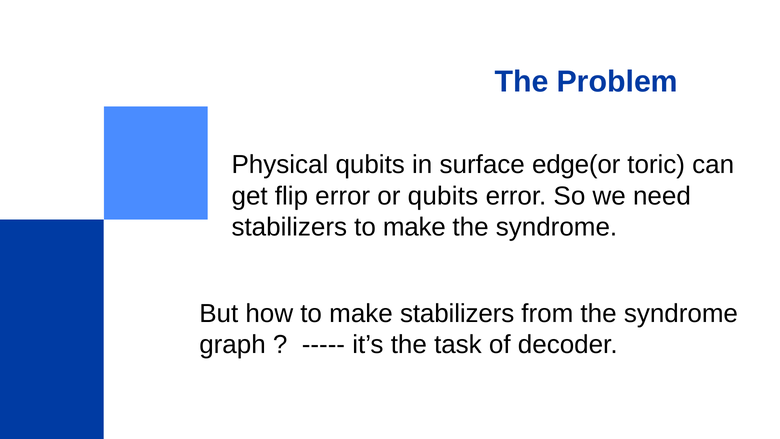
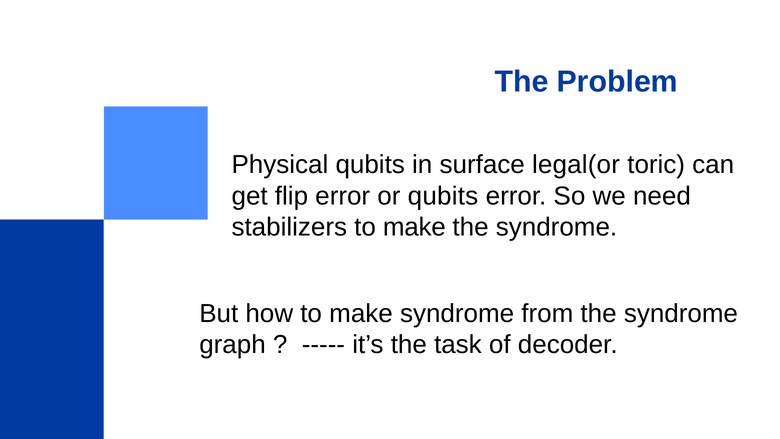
edge(or: edge(or -> legal(or
make stabilizers: stabilizers -> syndrome
